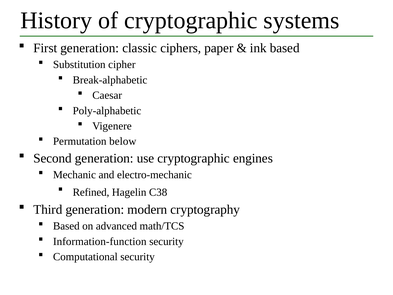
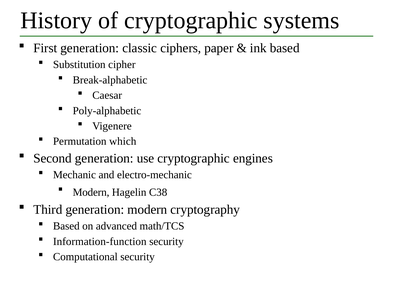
below: below -> which
Refined at (91, 192): Refined -> Modern
